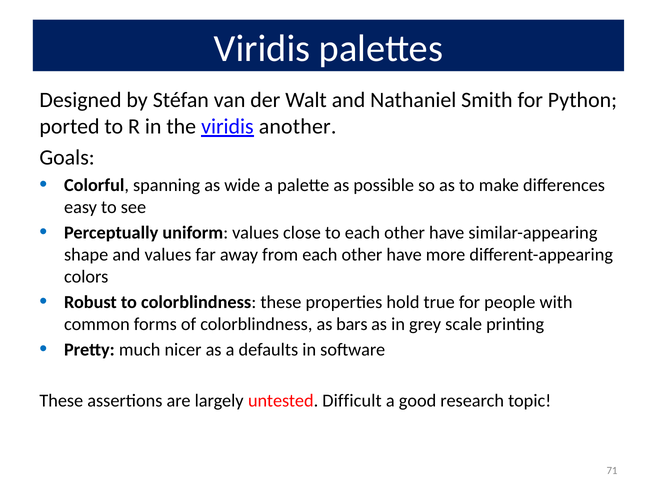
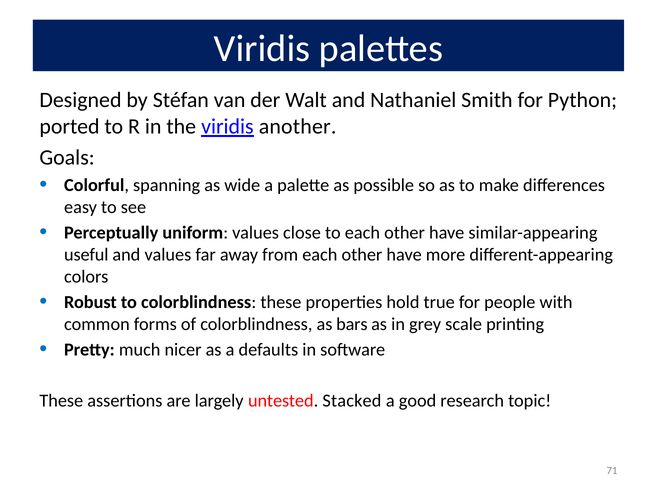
shape: shape -> useful
Difficult: Difficult -> Stacked
